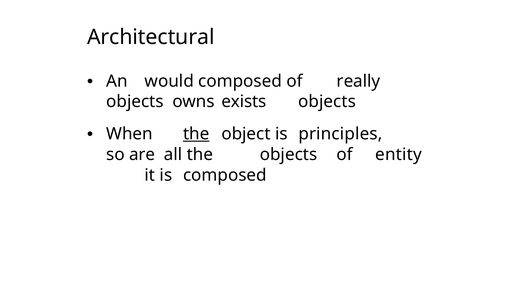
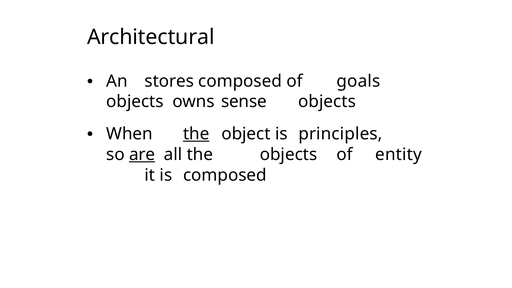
would: would -> stores
really: really -> goals
exists: exists -> sense
are underline: none -> present
